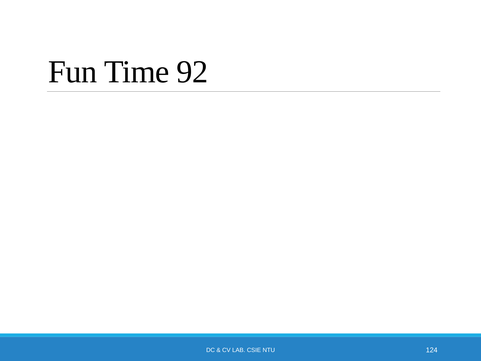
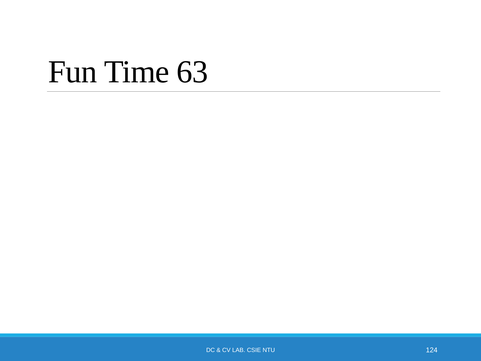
92: 92 -> 63
